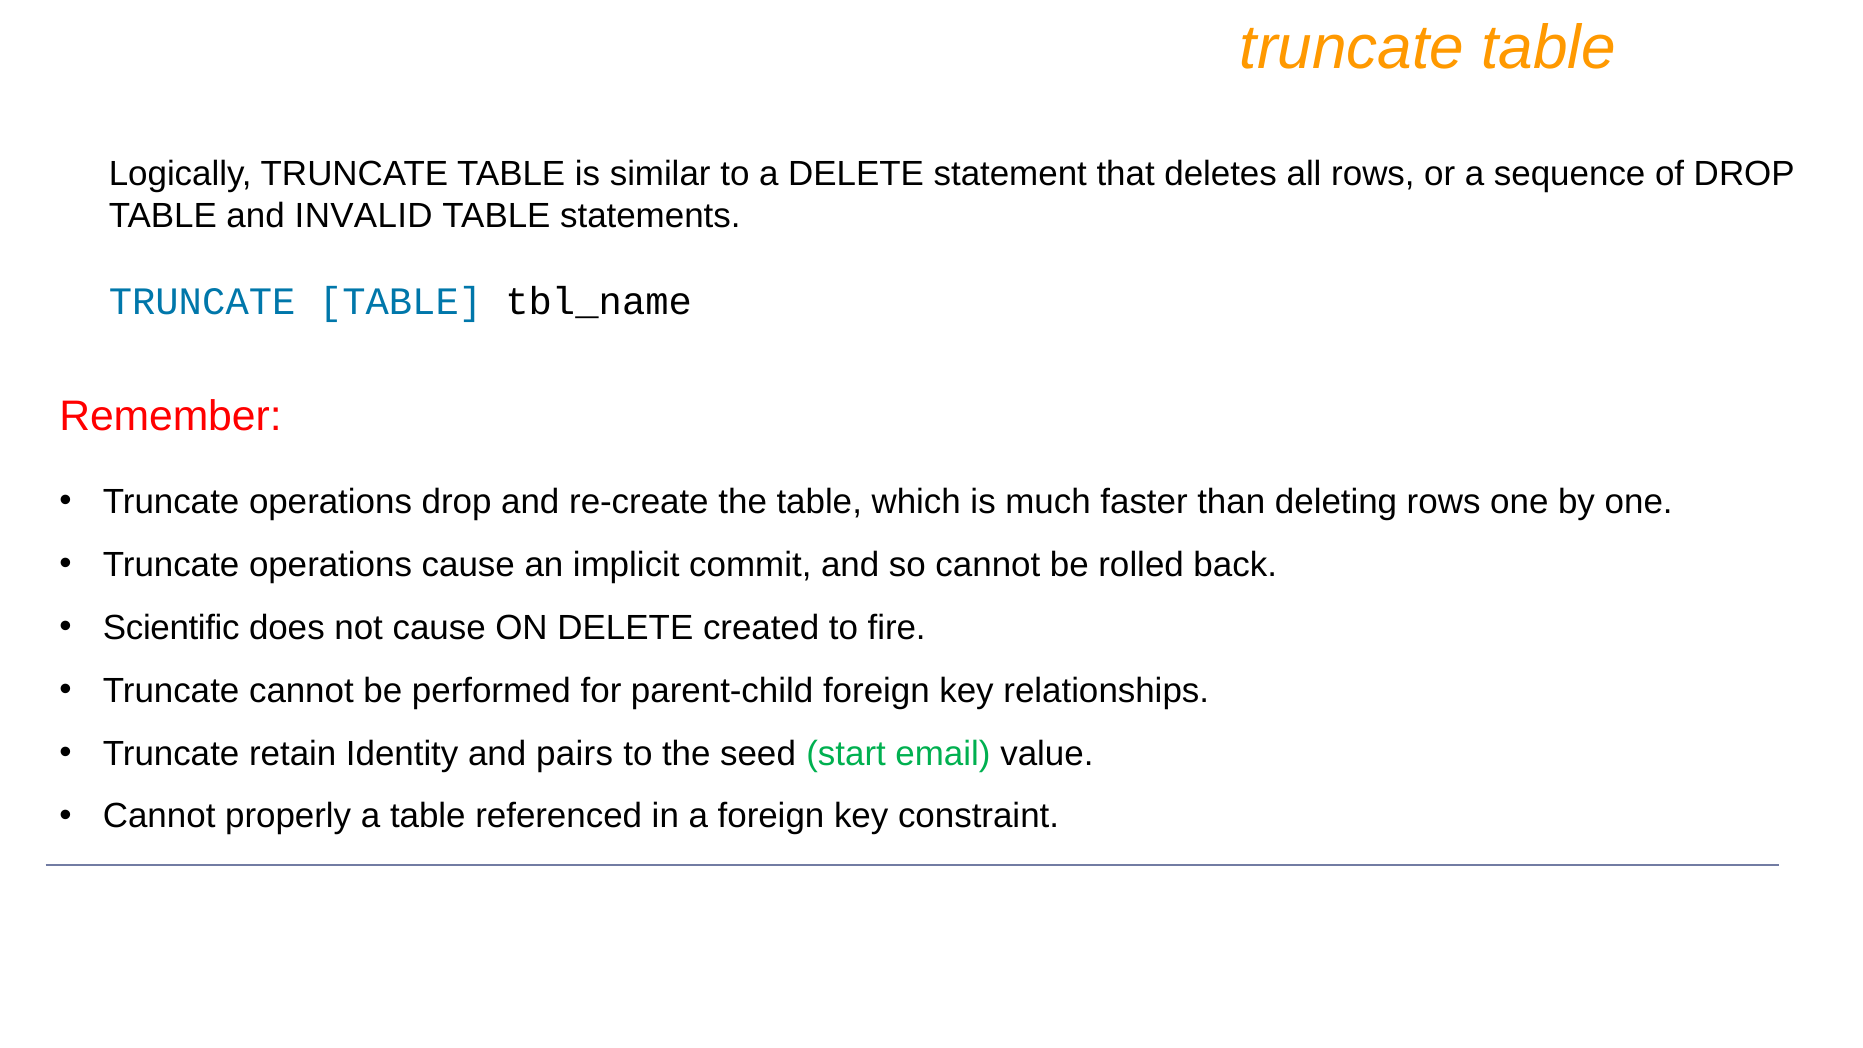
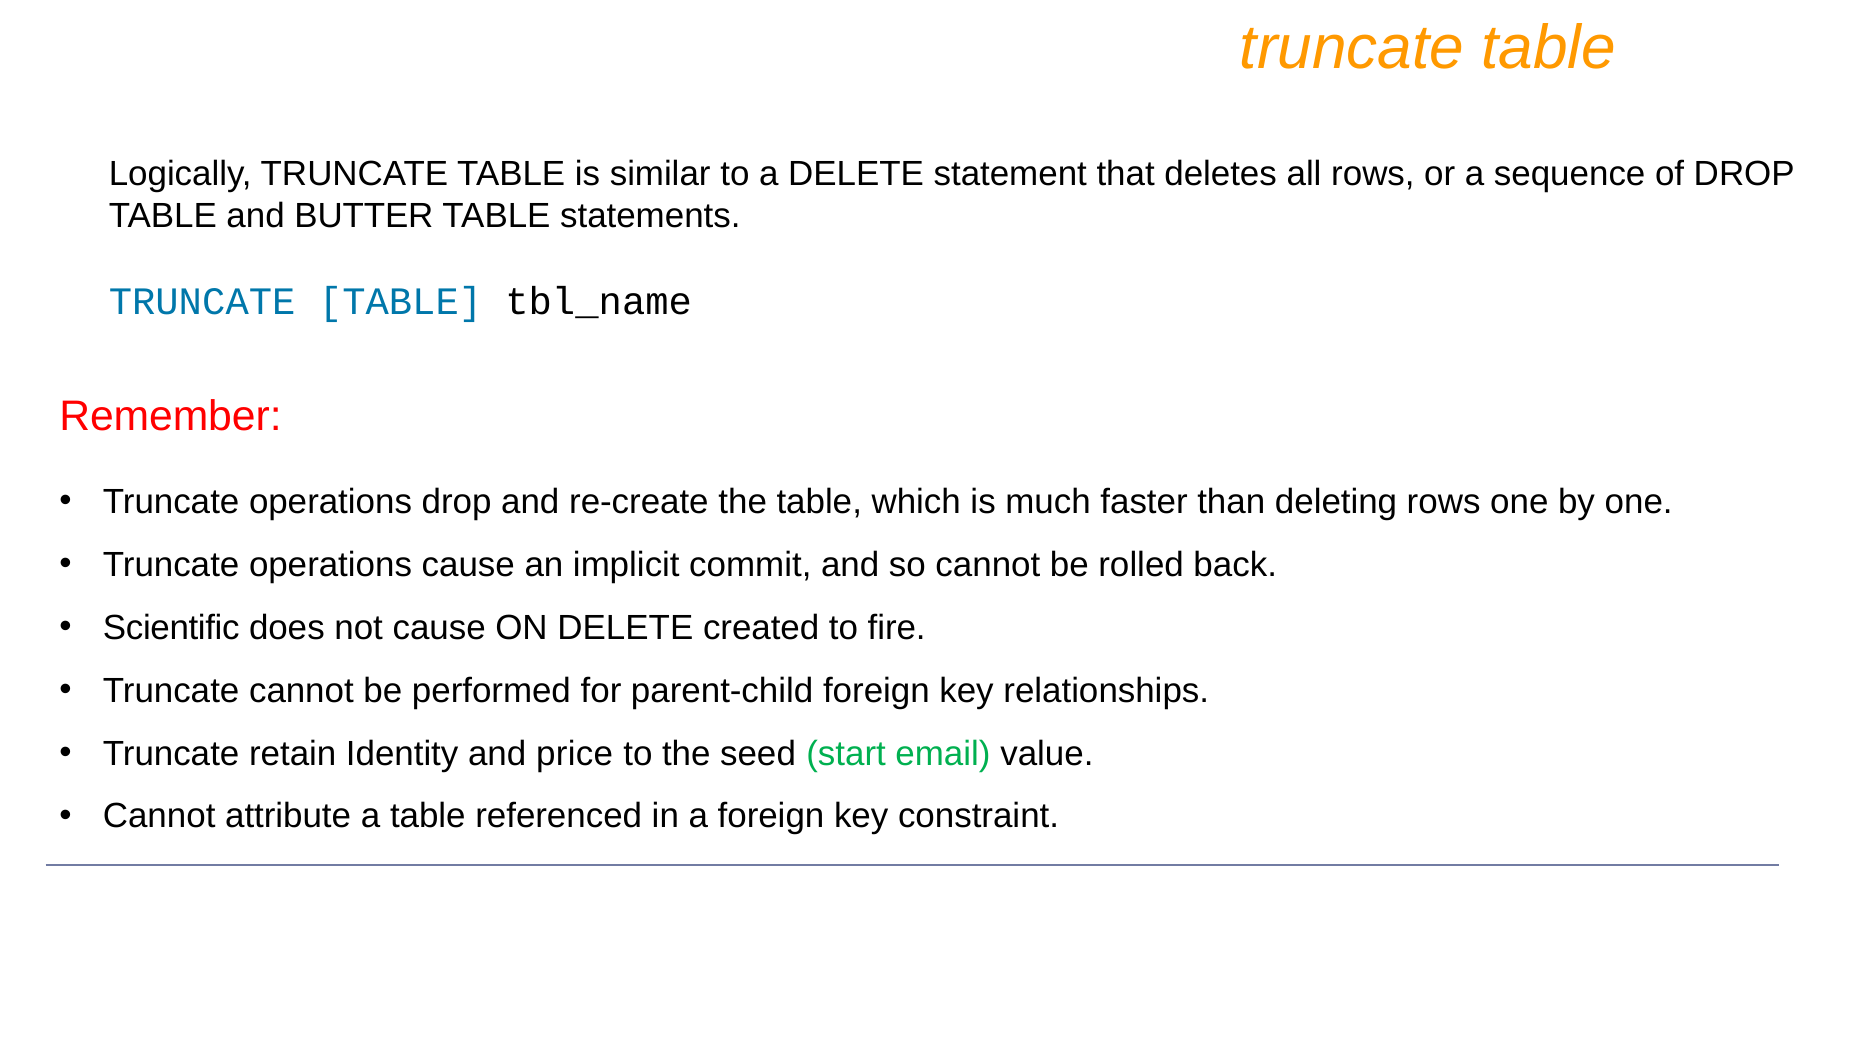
INVALID: INVALID -> BUTTER
pairs: pairs -> price
properly: properly -> attribute
